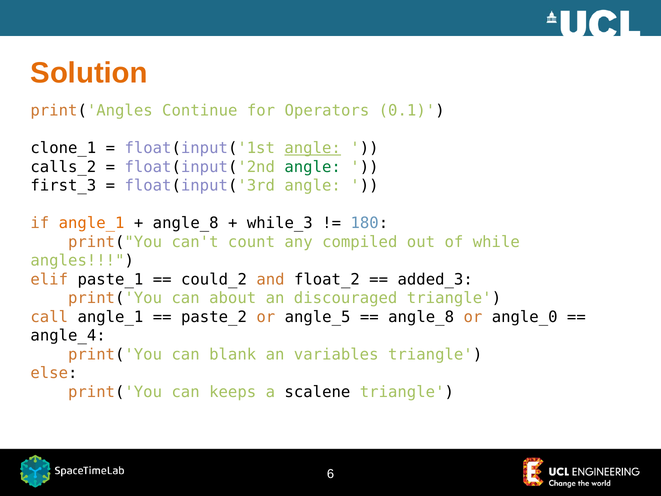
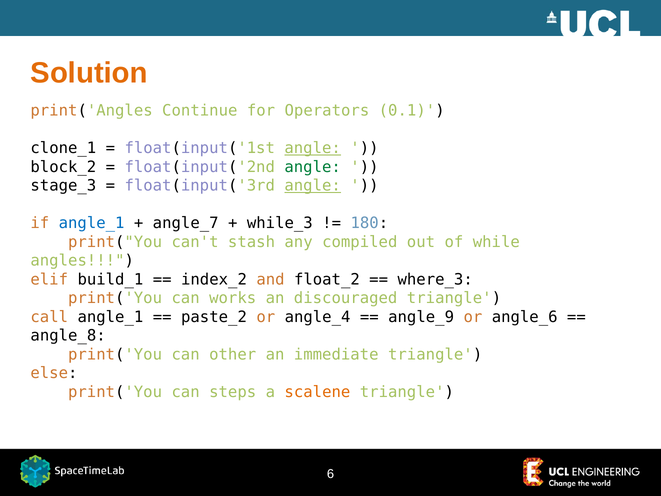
calls_2: calls_2 -> block_2
first_3: first_3 -> stage_3
angle at (313, 186) underline: none -> present
angle_1 at (92, 223) colour: orange -> blue
angle_8 at (186, 223): angle_8 -> angle_7
count: count -> stash
paste_1: paste_1 -> build_1
could_2: could_2 -> index_2
added_3: added_3 -> where_3
about: about -> works
angle_5: angle_5 -> angle_4
angle_8 at (421, 317): angle_8 -> angle_9
angle_0: angle_0 -> angle_6
angle_4: angle_4 -> angle_8
blank: blank -> other
variables: variables -> immediate
keeps: keeps -> steps
scalene colour: black -> orange
